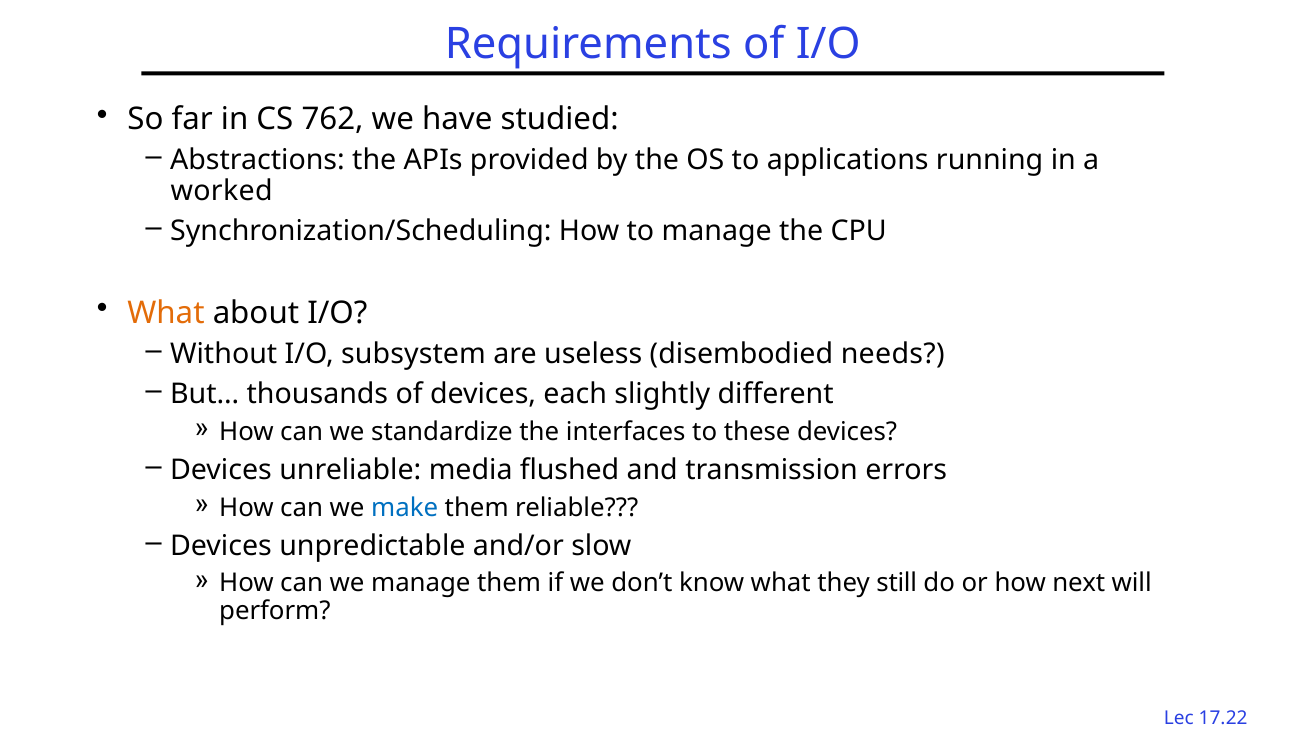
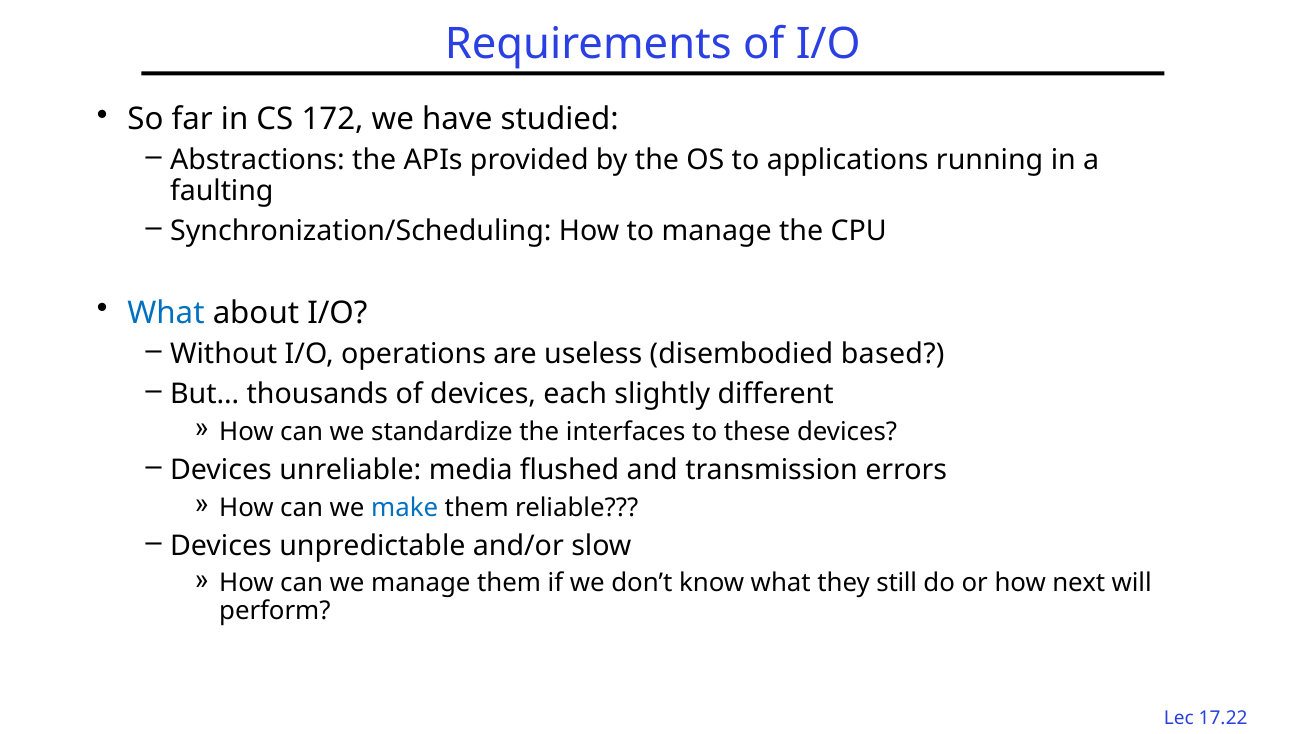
762: 762 -> 172
worked: worked -> faulting
What at (166, 313) colour: orange -> blue
subsystem: subsystem -> operations
needs: needs -> based
